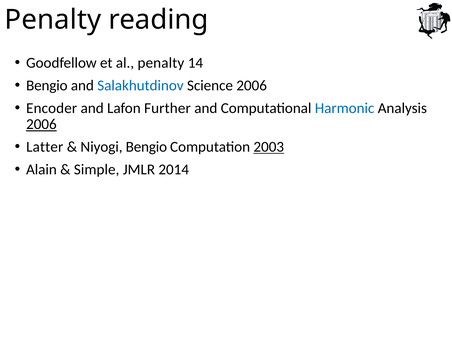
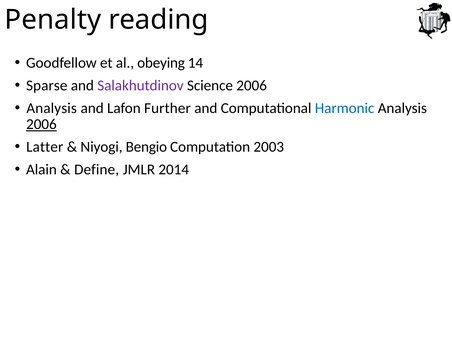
al penalty: penalty -> obeying
Bengio at (47, 85): Bengio -> Sparse
Salakhutdinov colour: blue -> purple
Encoder at (52, 108): Encoder -> Analysis
2003 underline: present -> none
Simple: Simple -> Define
